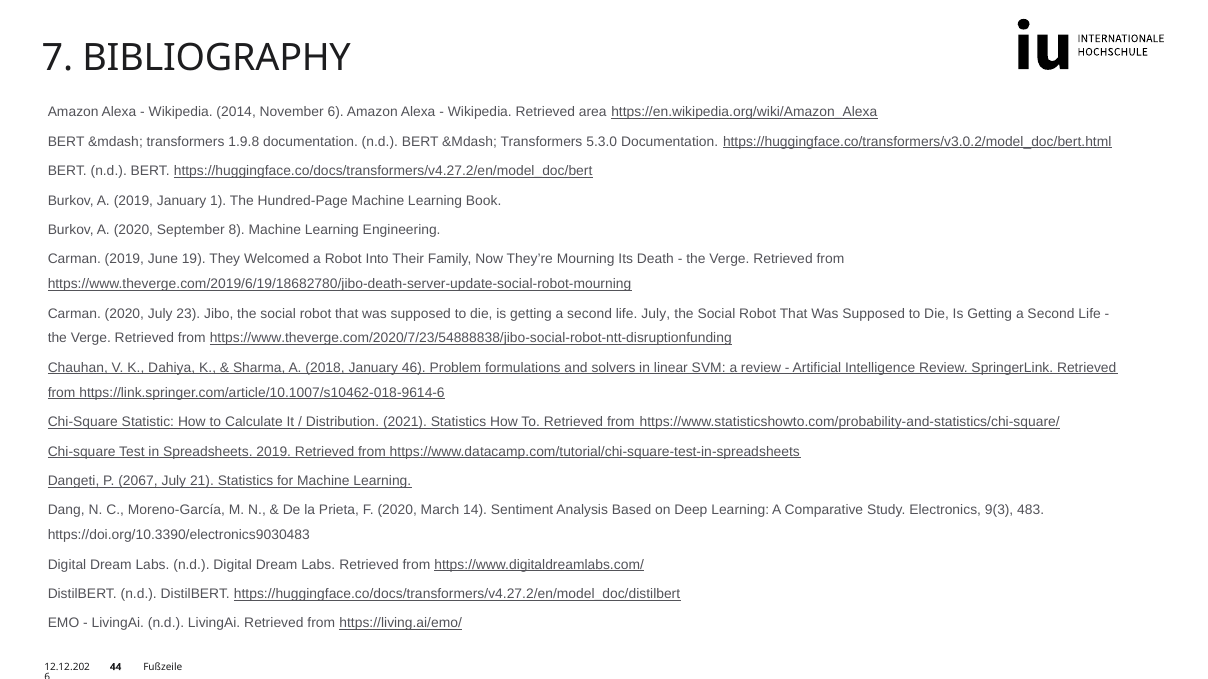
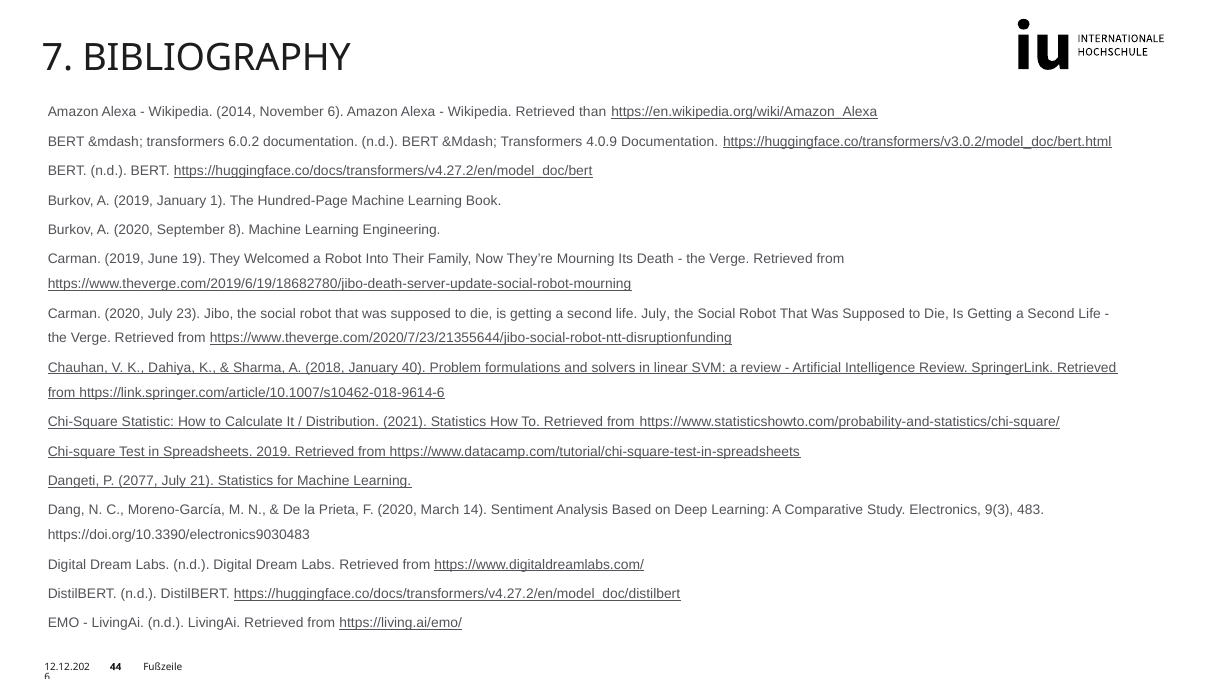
area: area -> than
1.9.8: 1.9.8 -> 6.0.2
5.3.0: 5.3.0 -> 4.0.9
https://www.theverge.com/2020/7/23/54888838/jibo-social-robot-ntt-disruptionfunding: https://www.theverge.com/2020/7/23/54888838/jibo-social-robot-ntt-disruptionfunding -> https://www.theverge.com/2020/7/23/21355644/jibo-social-robot-ntt-disruptionfunding
46: 46 -> 40
2067: 2067 -> 2077
